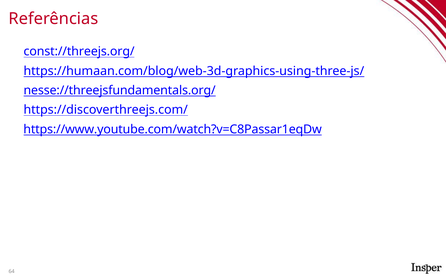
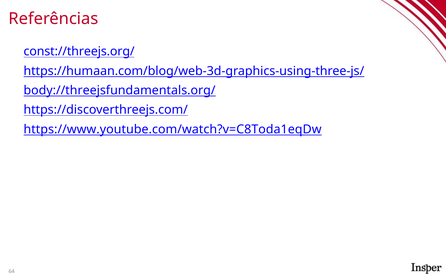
nesse://threejsfundamentals.org/: nesse://threejsfundamentals.org/ -> body://threejsfundamentals.org/
https://www.youtube.com/watch?v=C8Passar1eqDw: https://www.youtube.com/watch?v=C8Passar1eqDw -> https://www.youtube.com/watch?v=C8Toda1eqDw
